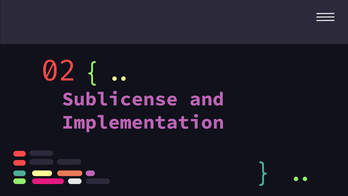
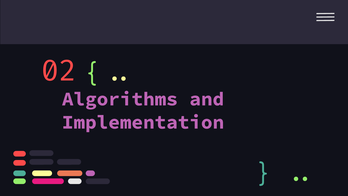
Sublicense: Sublicense -> Algorithms
